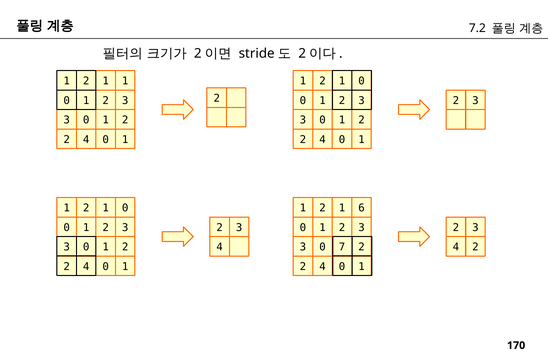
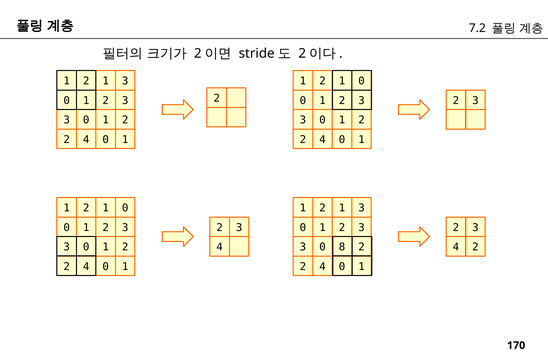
1 at (125, 81): 1 -> 3
6 at (362, 208): 6 -> 3
7: 7 -> 8
